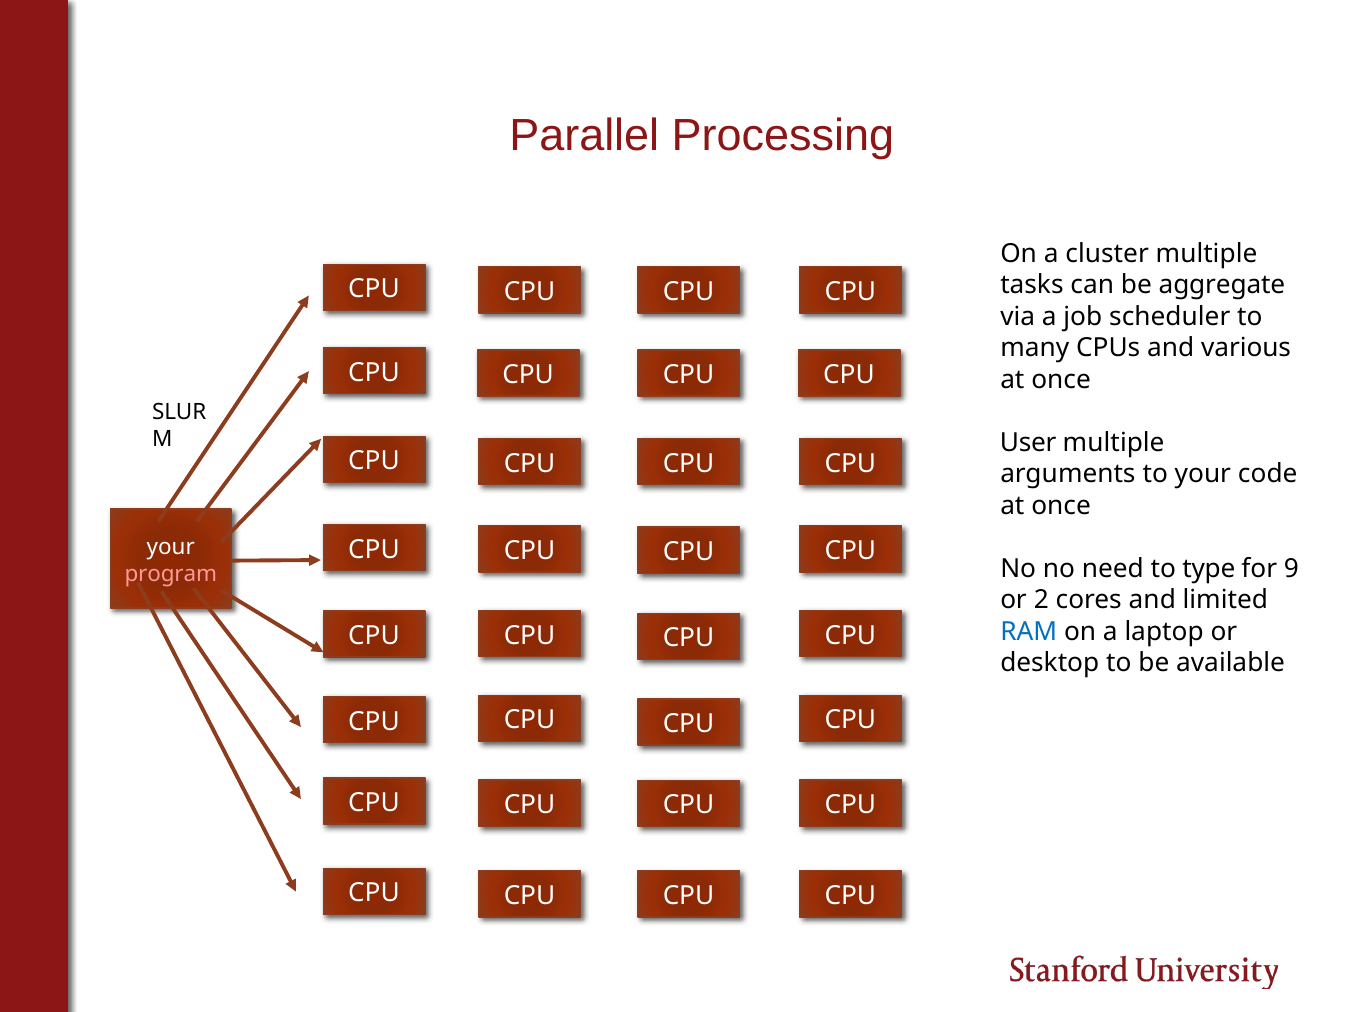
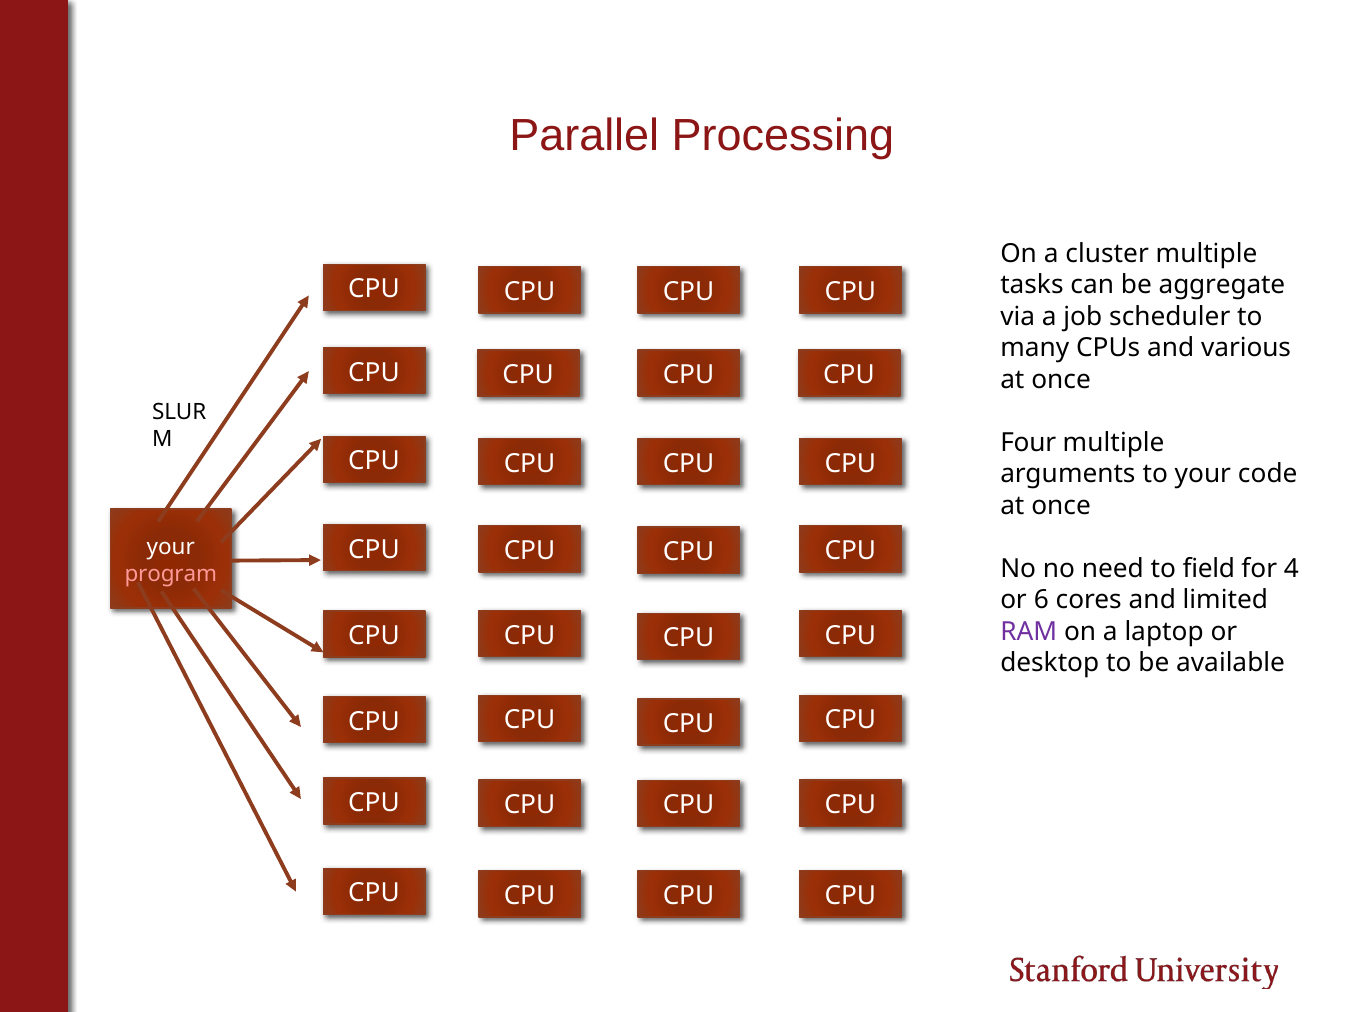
User: User -> Four
type: type -> field
9: 9 -> 4
2: 2 -> 6
RAM colour: blue -> purple
